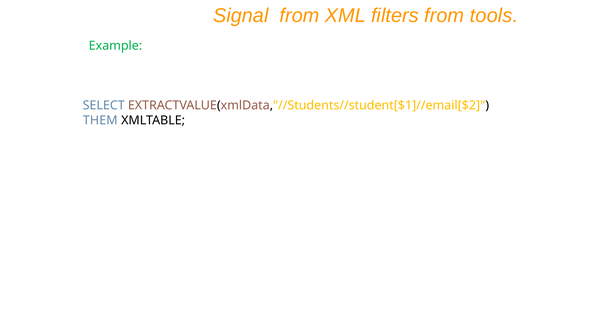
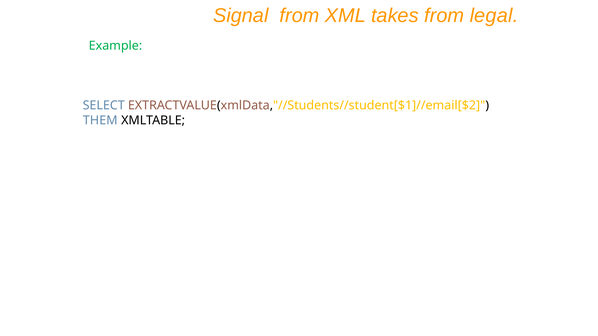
filters: filters -> takes
tools: tools -> legal
